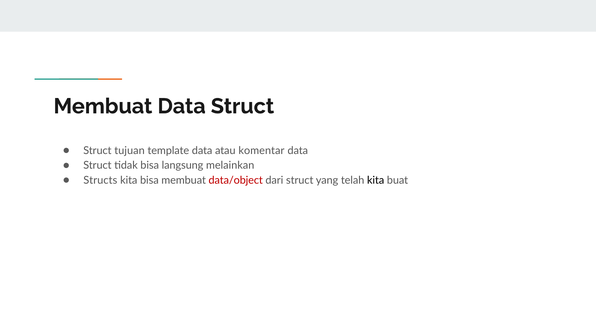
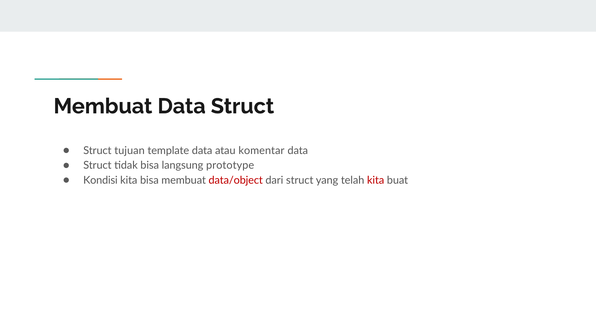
melainkan: melainkan -> prototype
Structs: Structs -> Kondisi
kita at (376, 180) colour: black -> red
